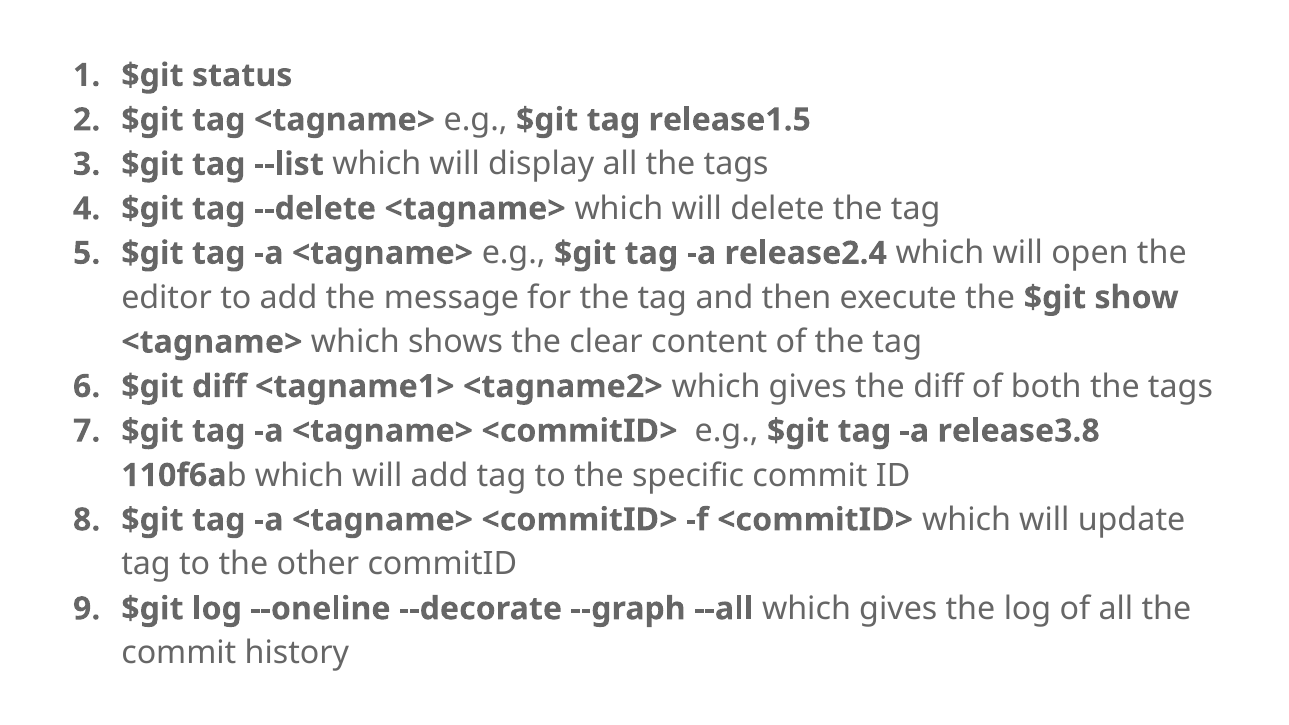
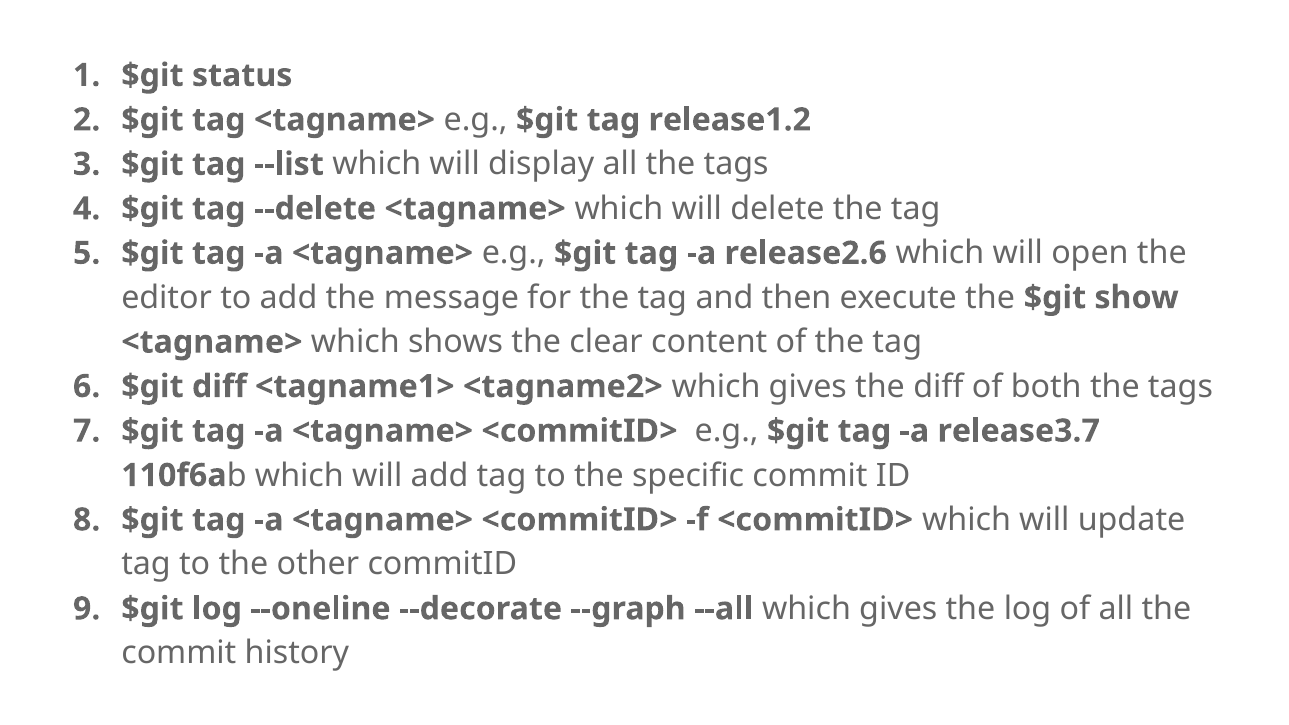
release1.5: release1.5 -> release1.2
release2.4: release2.4 -> release2.6
release3.8: release3.8 -> release3.7
